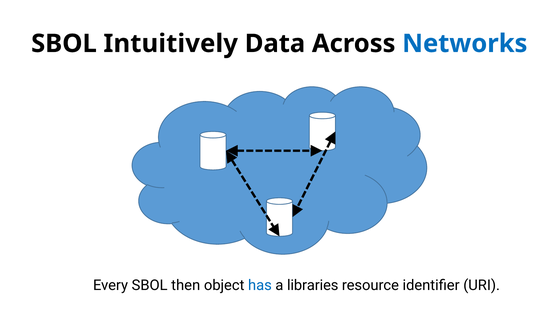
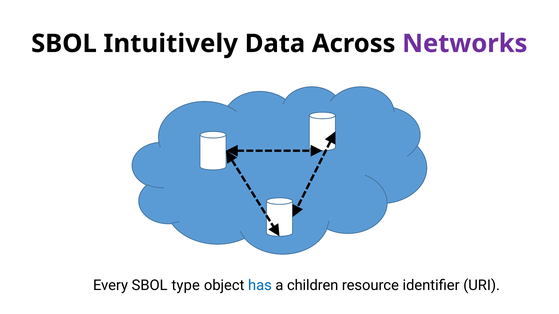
Networks colour: blue -> purple
then: then -> type
libraries: libraries -> children
